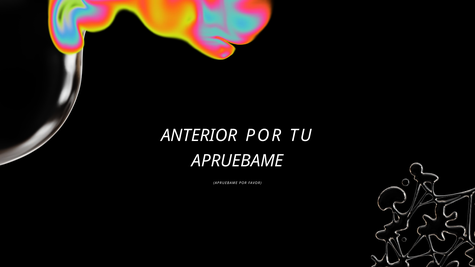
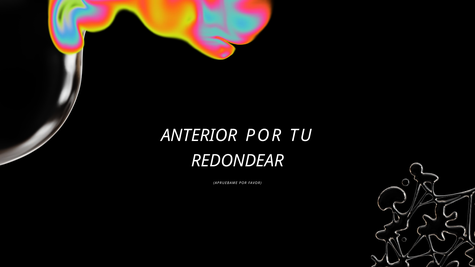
APRUEBAME at (237, 161): APRUEBAME -> REDONDEAR
